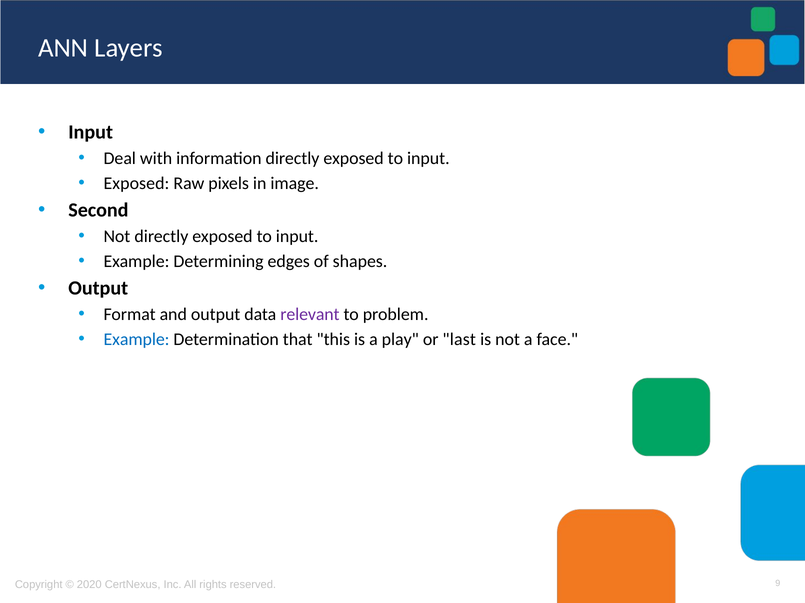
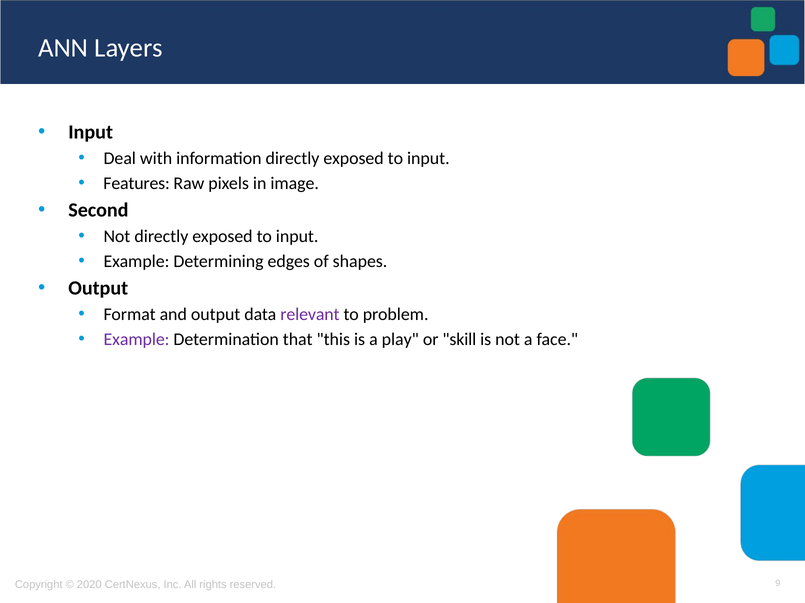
Exposed at (136, 183): Exposed -> Features
Example at (137, 340) colour: blue -> purple
last: last -> skill
